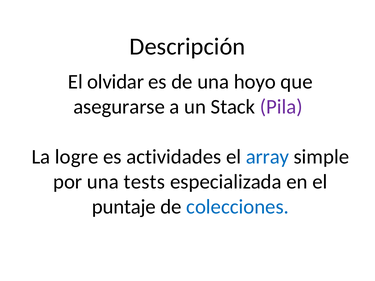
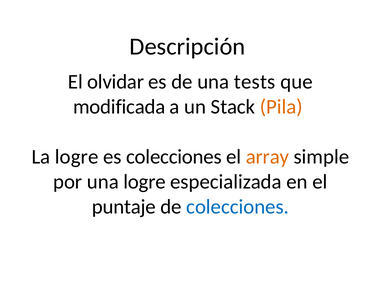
hoyo: hoyo -> tests
asegurarse: asegurarse -> modificada
Pila colour: purple -> orange
es actividades: actividades -> colecciones
array colour: blue -> orange
una tests: tests -> logre
